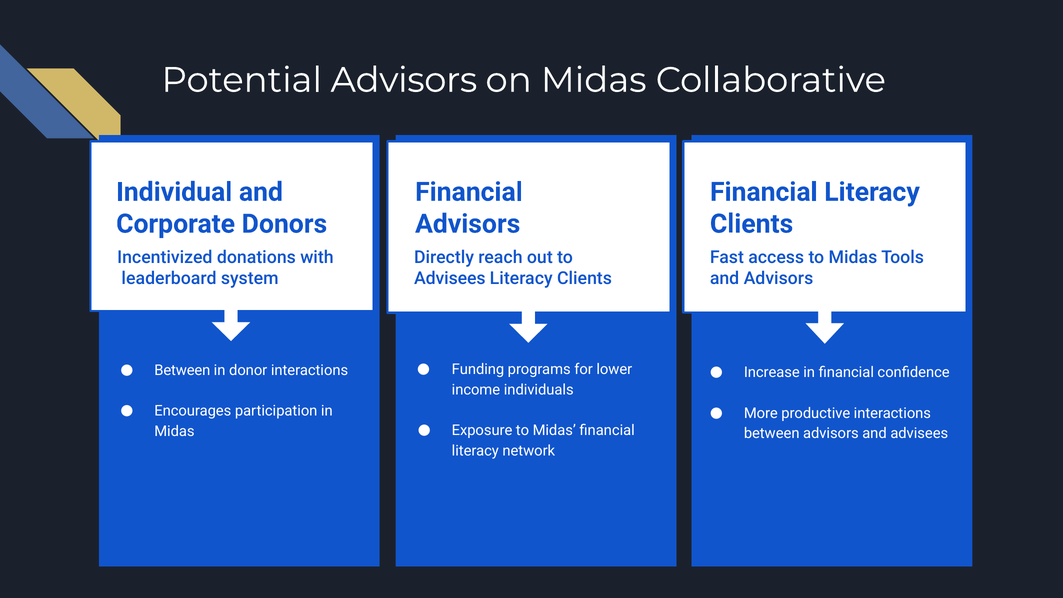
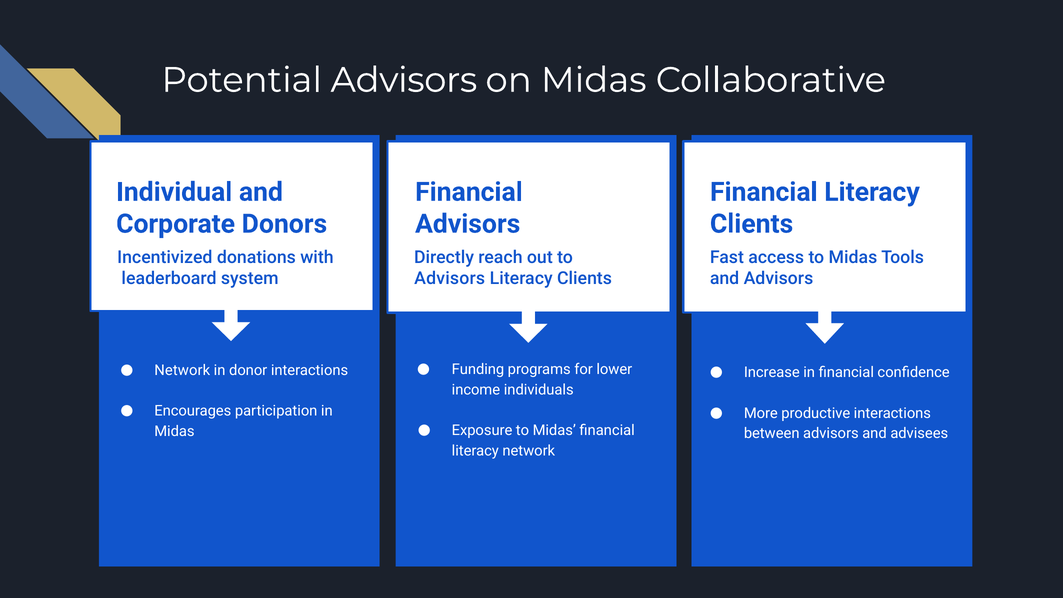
Advisees at (450, 278): Advisees -> Advisors
Between at (182, 370): Between -> Network
